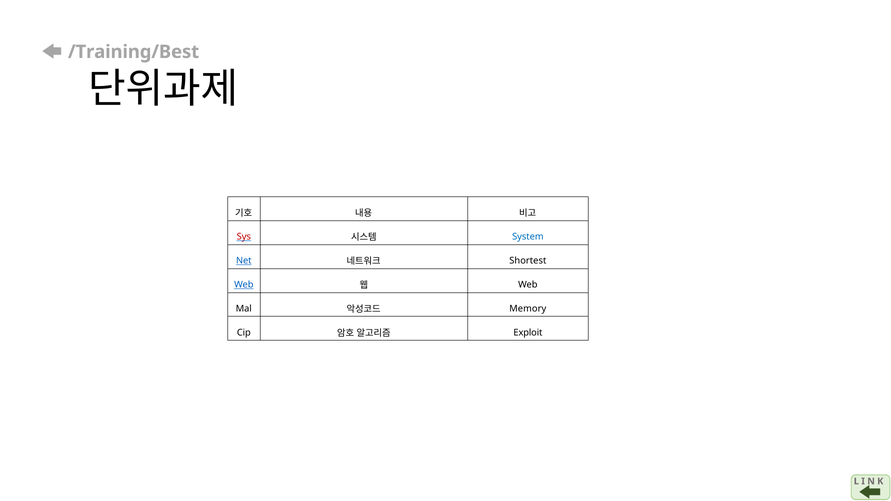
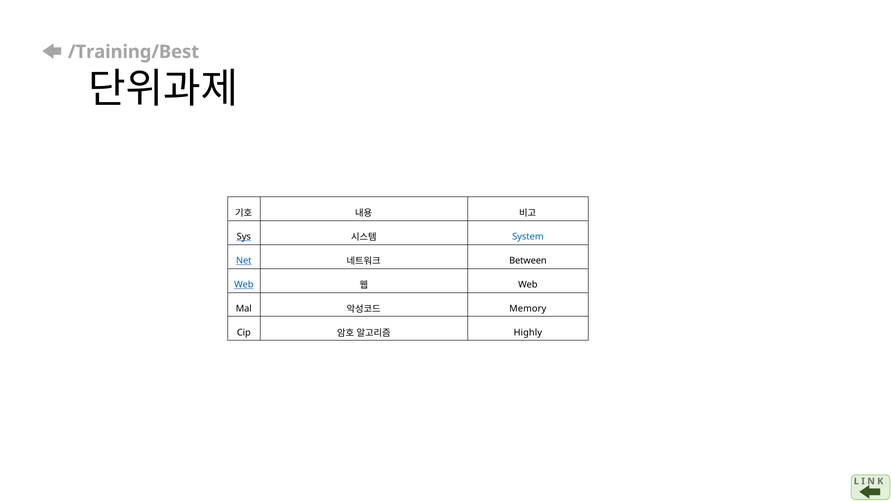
Sys colour: red -> black
Shortest: Shortest -> Between
Exploit: Exploit -> Highly
